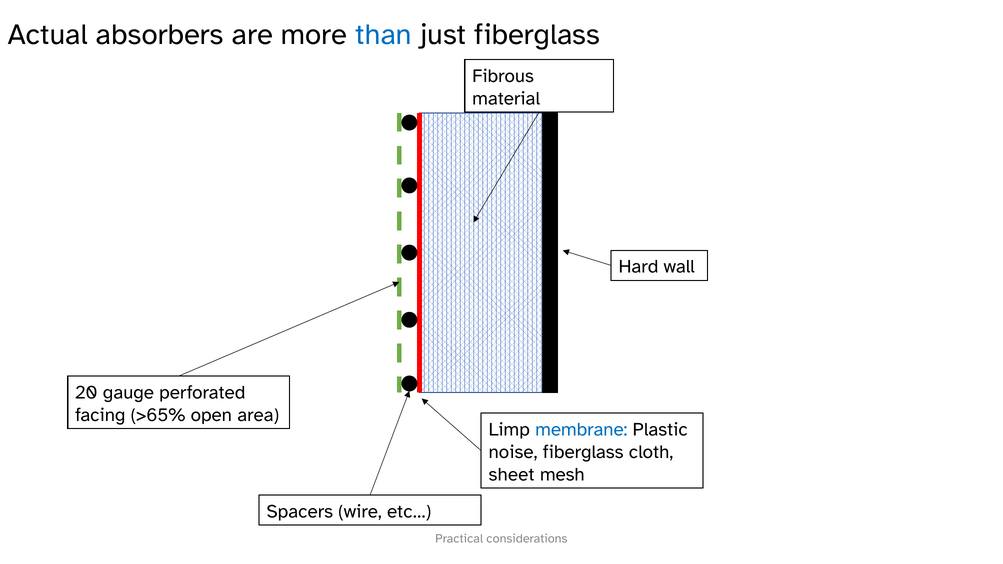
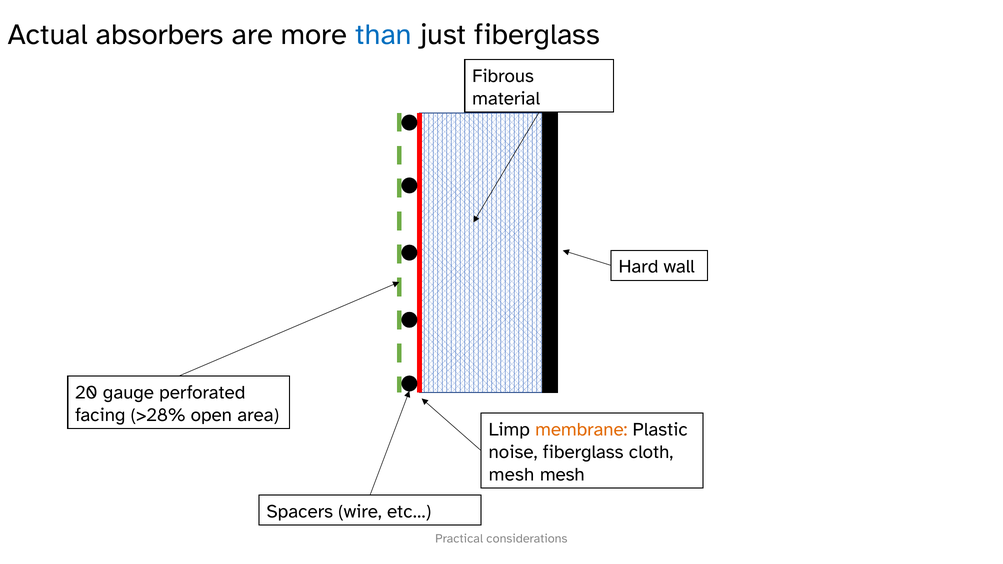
>65%: >65% -> >28%
membrane colour: blue -> orange
sheet at (512, 475): sheet -> mesh
